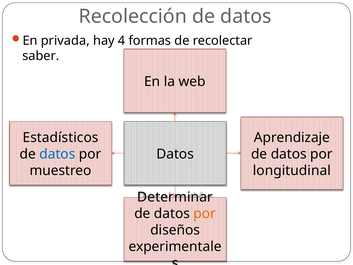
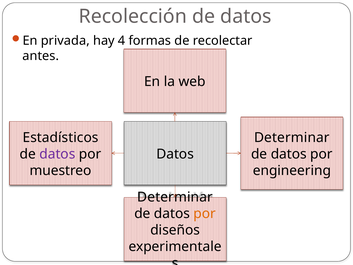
saber: saber -> antes
Aprendizaje at (292, 138): Aprendizaje -> Determinar
datos at (57, 154) colour: blue -> purple
longitudinal: longitudinal -> engineering
